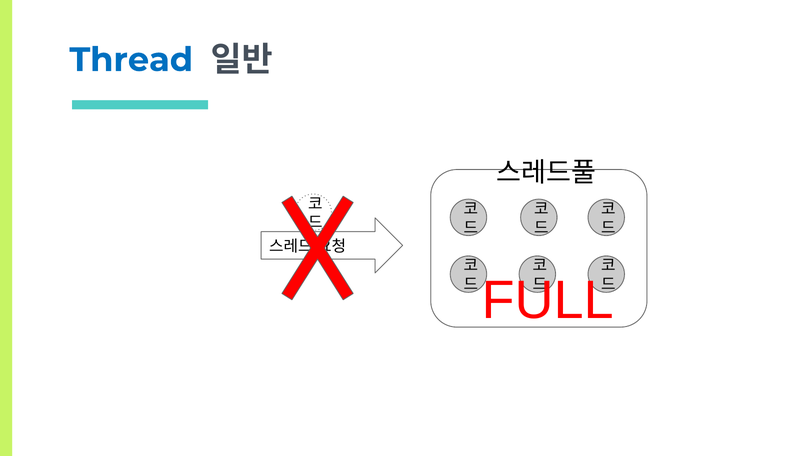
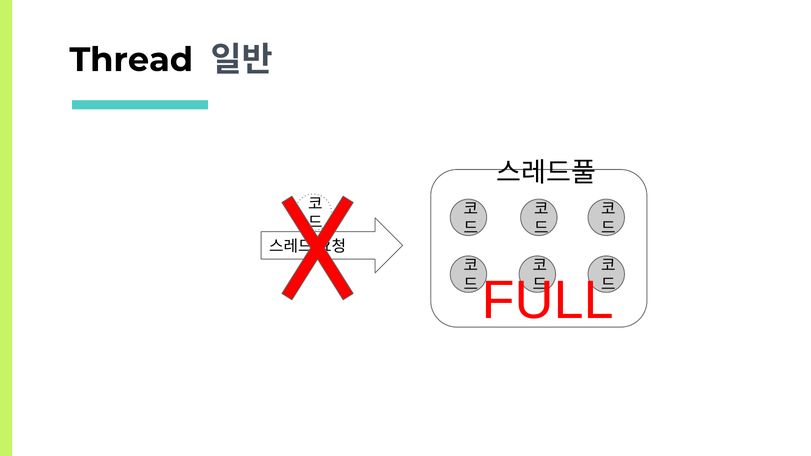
Thread colour: blue -> black
